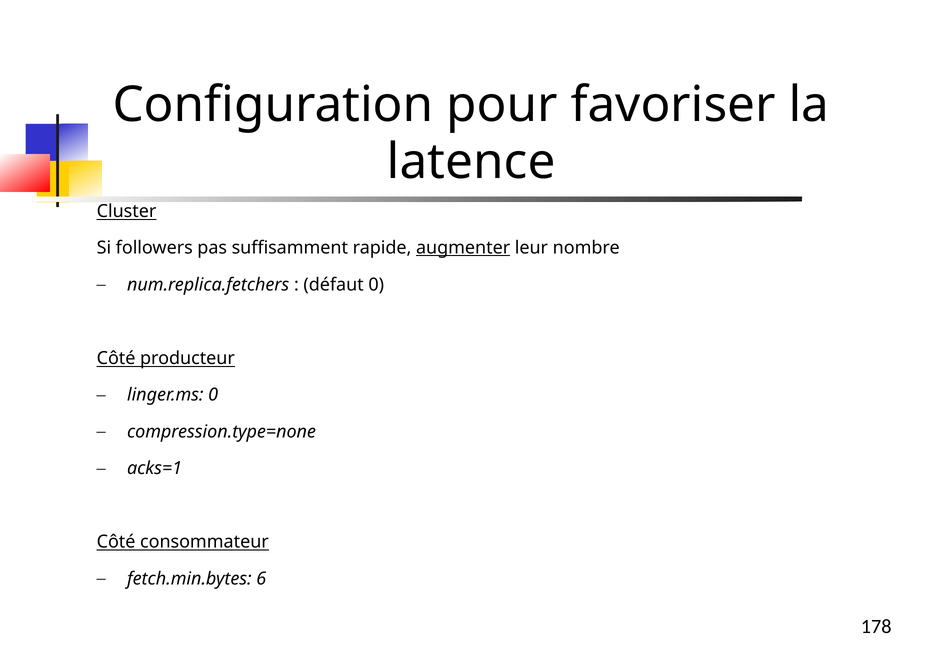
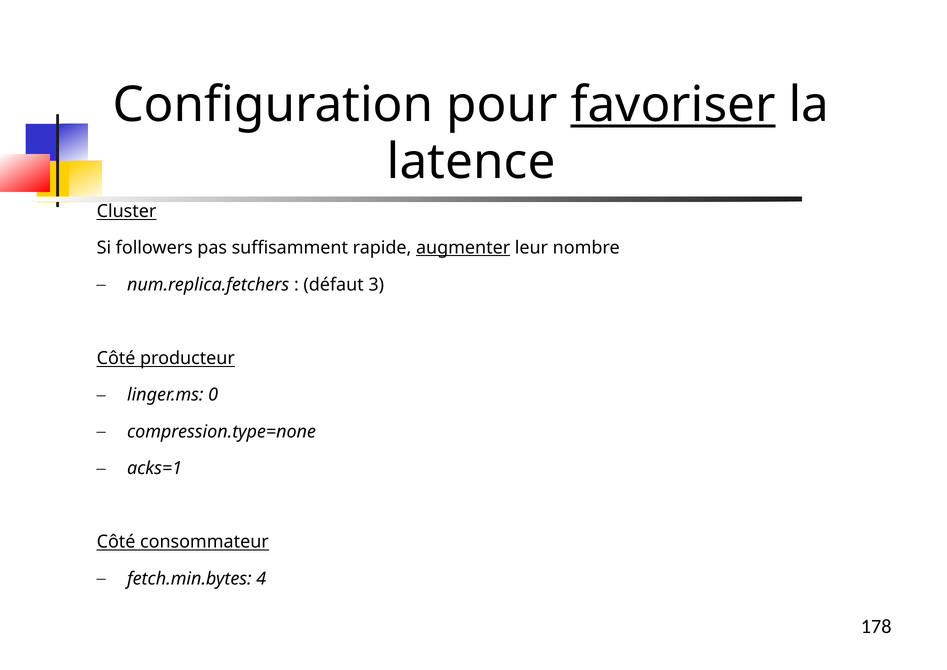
favoriser underline: none -> present
défaut 0: 0 -> 3
6: 6 -> 4
